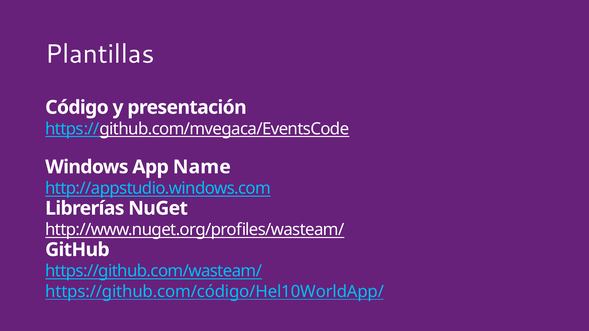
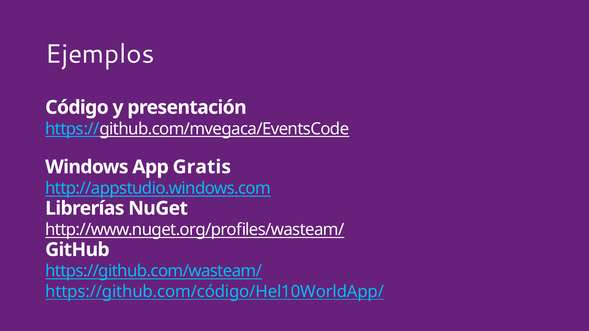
Plantillas: Plantillas -> Ejemplos
Name: Name -> Gratis
